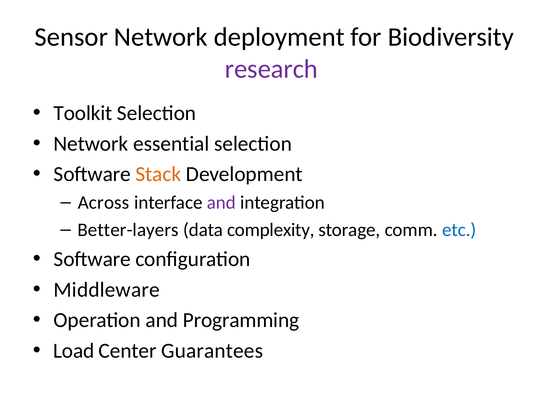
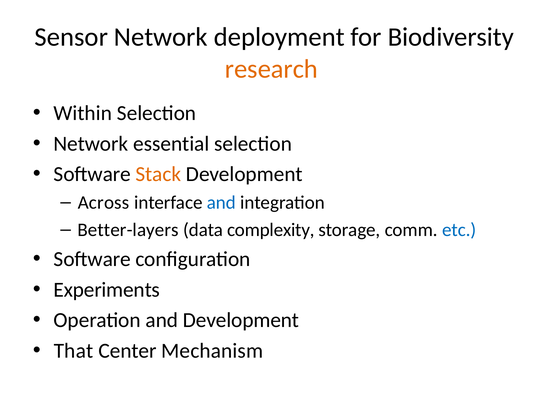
research colour: purple -> orange
Toolkit: Toolkit -> Within
and at (221, 203) colour: purple -> blue
Middleware: Middleware -> Experiments
and Programming: Programming -> Development
Load: Load -> That
Guarantees: Guarantees -> Mechanism
